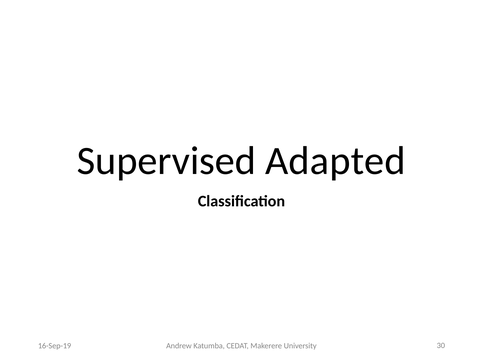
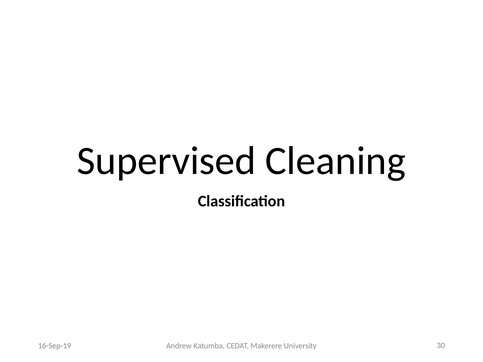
Adapted: Adapted -> Cleaning
